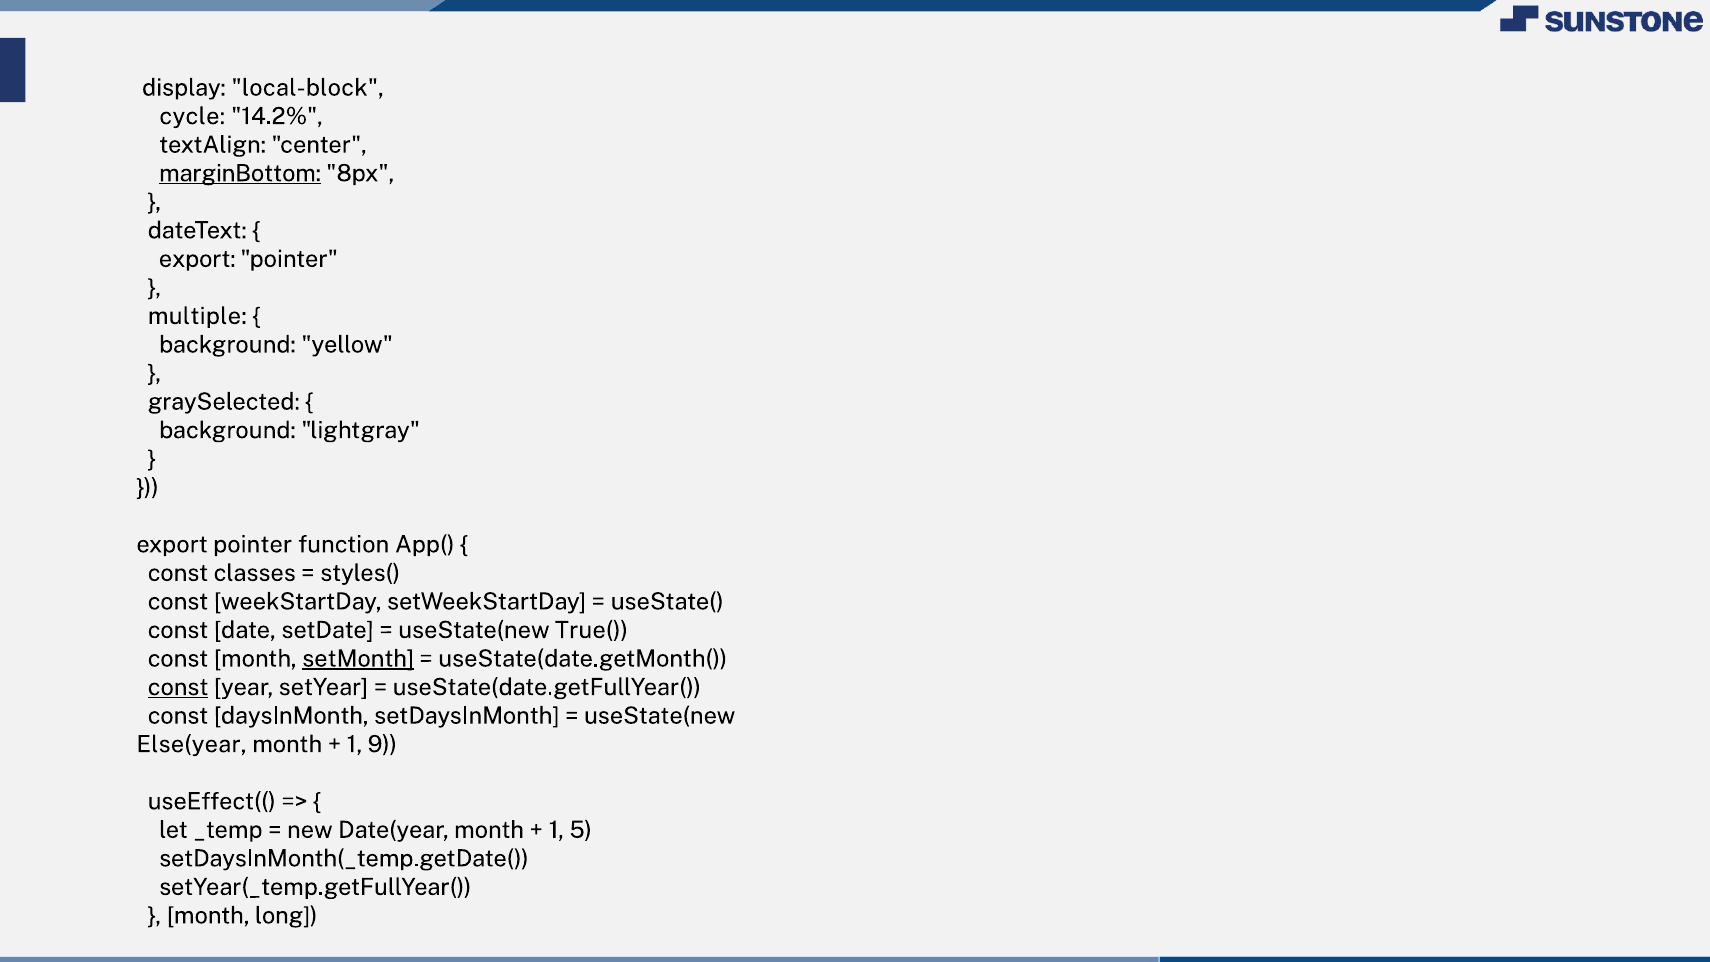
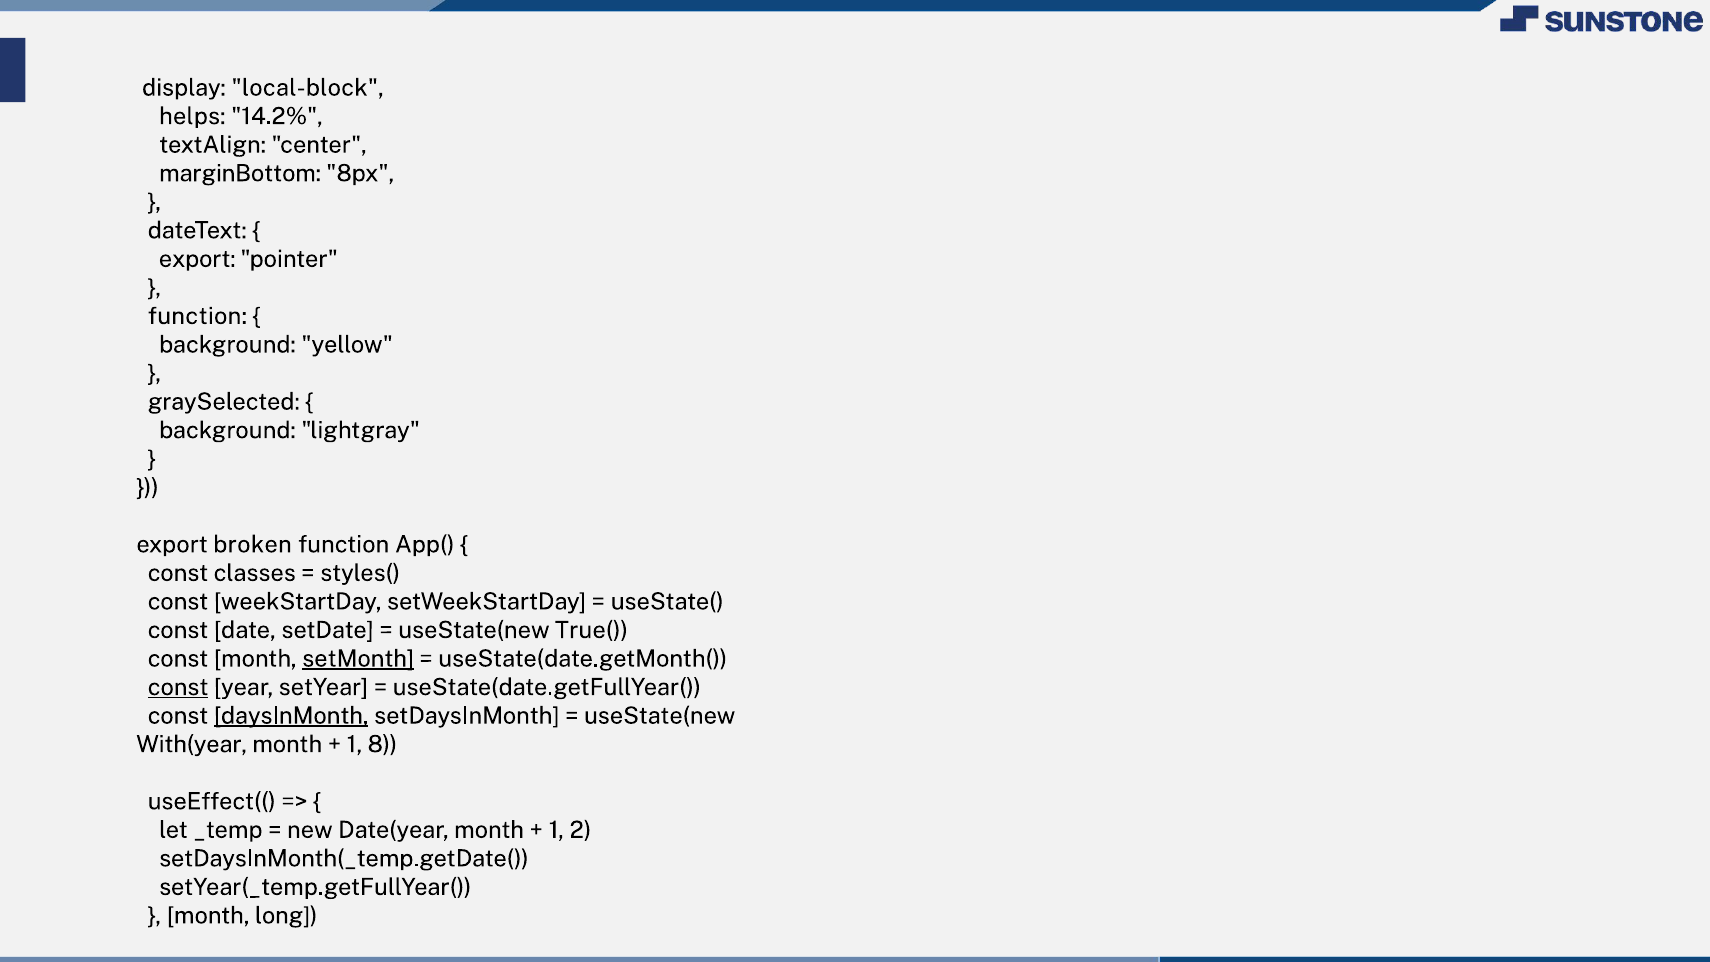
cycle: cycle -> helps
marginBottom underline: present -> none
multiple at (197, 316): multiple -> function
pointer at (253, 544): pointer -> broken
daysInMonth underline: none -> present
Else(year: Else(year -> With(year
9: 9 -> 8
5: 5 -> 2
